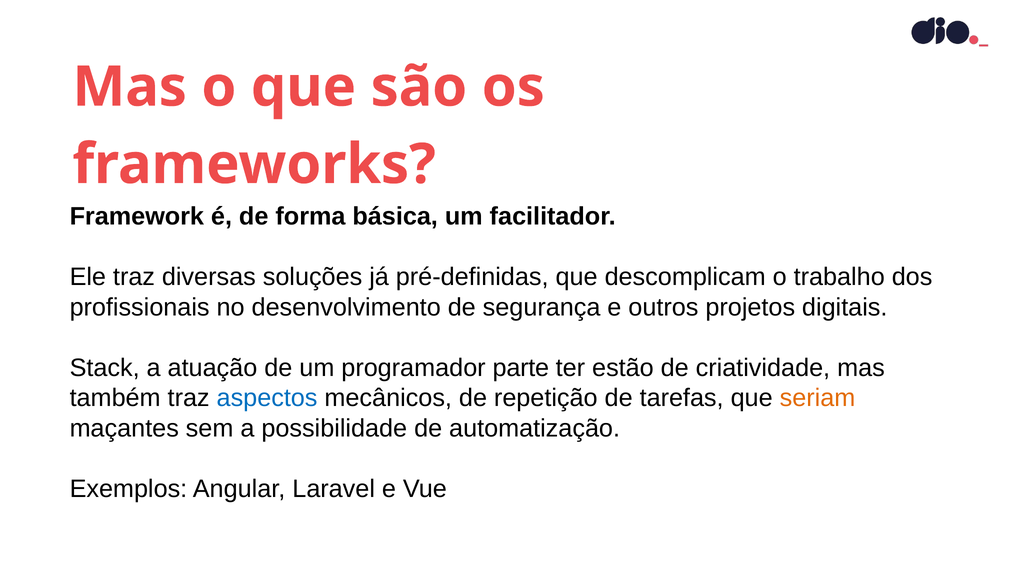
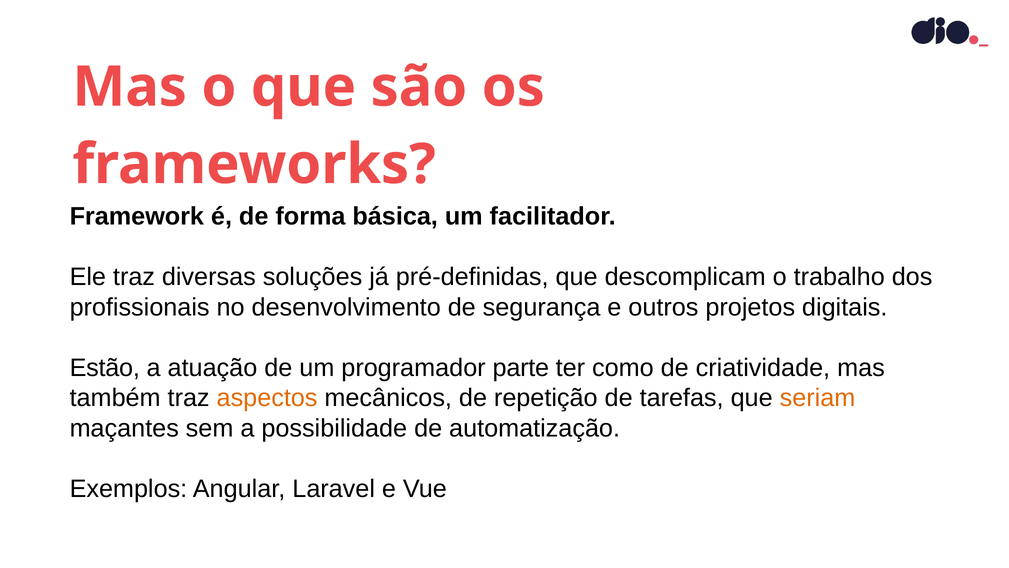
Stack: Stack -> Estão
estão: estão -> como
aspectos colour: blue -> orange
